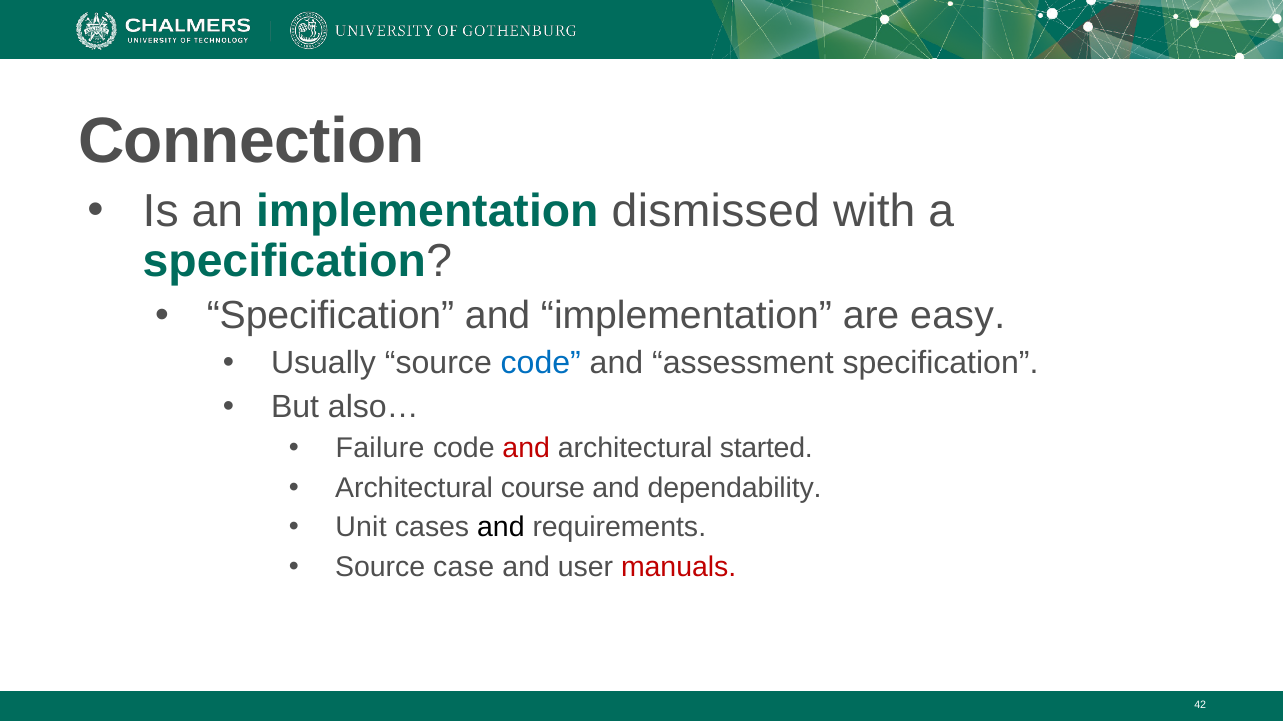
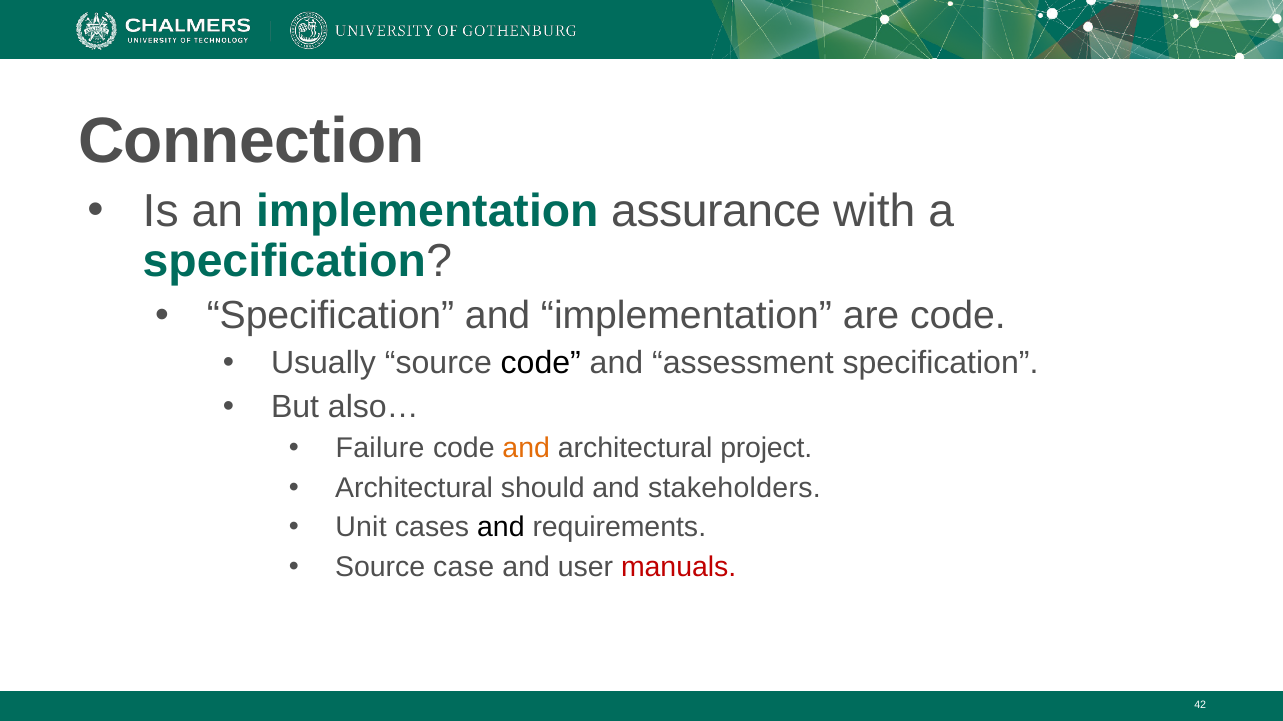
dismissed: dismissed -> assurance
are easy: easy -> code
code at (541, 364) colour: blue -> black
and at (526, 449) colour: red -> orange
started: started -> project
course: course -> should
dependability: dependability -> stakeholders
